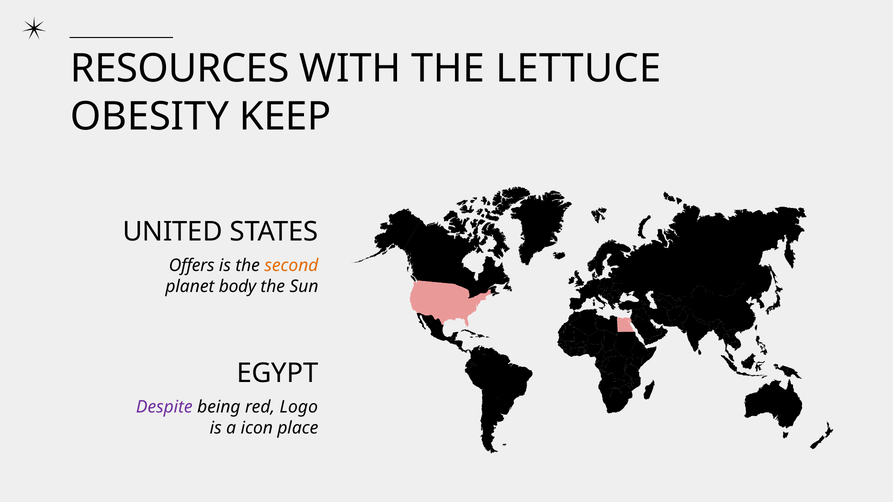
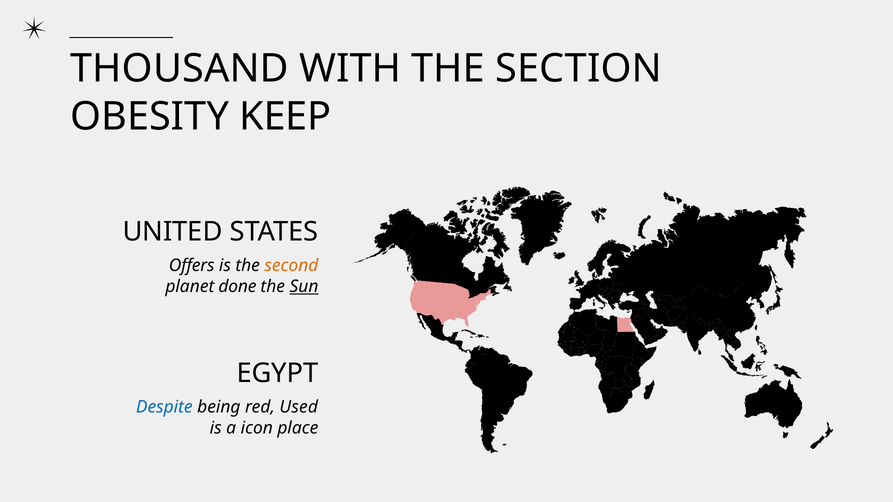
RESOURCES: RESOURCES -> THOUSAND
LETTUCE: LETTUCE -> SECTION
body: body -> done
Sun underline: none -> present
Despite colour: purple -> blue
Logo: Logo -> Used
